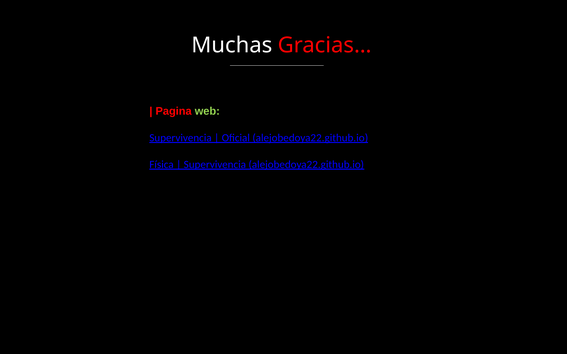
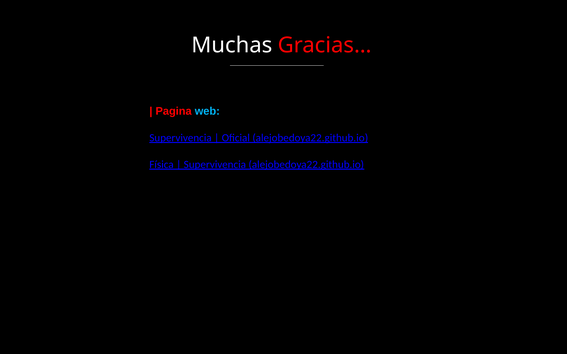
web colour: light green -> light blue
